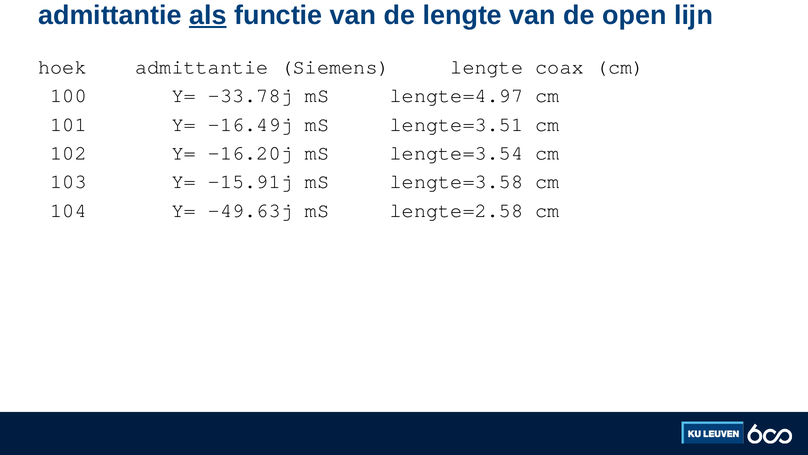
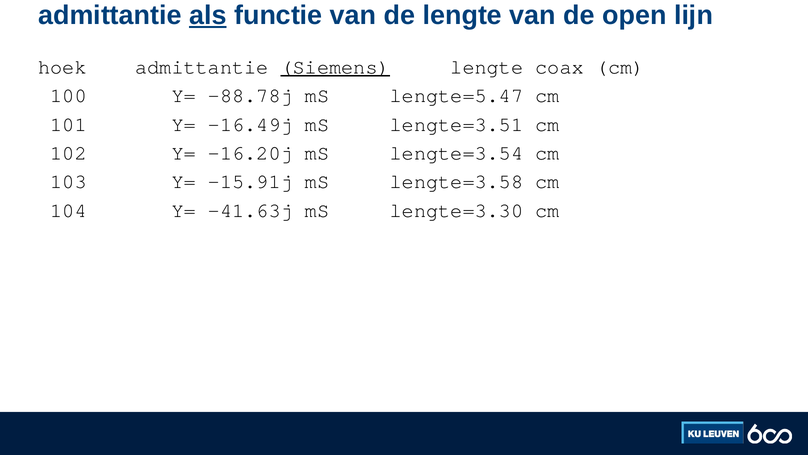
Siemens underline: none -> present
-33.78j: -33.78j -> -88.78j
lengte=4.97: lengte=4.97 -> lengte=5.47
-49.63j: -49.63j -> -41.63j
lengte=2.58: lengte=2.58 -> lengte=3.30
